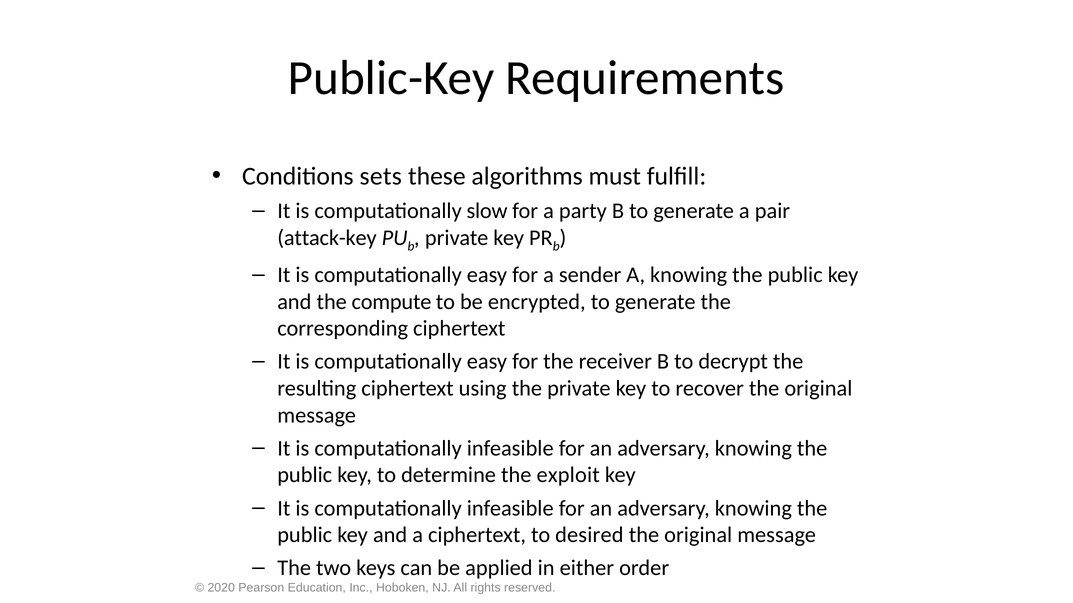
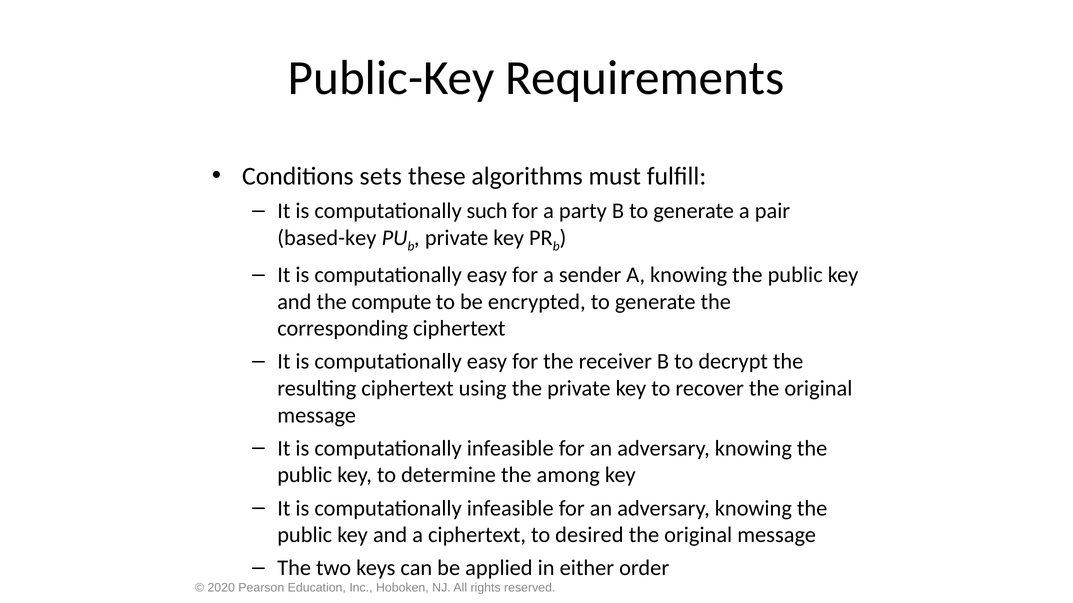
slow: slow -> such
attack-key: attack-key -> based-key
exploit: exploit -> among
